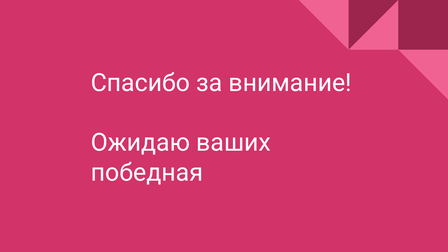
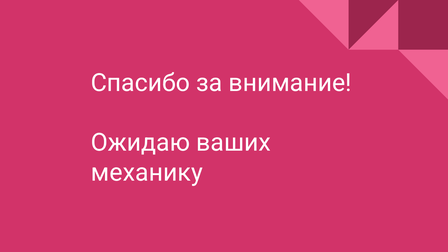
победная: победная -> механику
